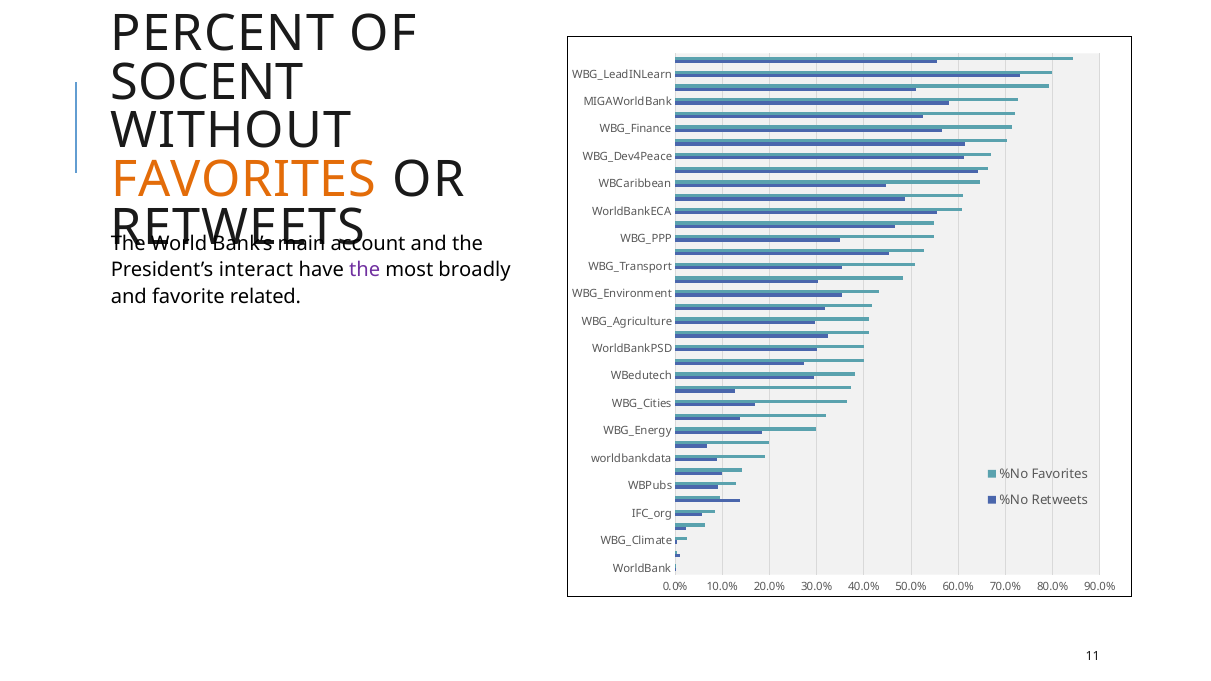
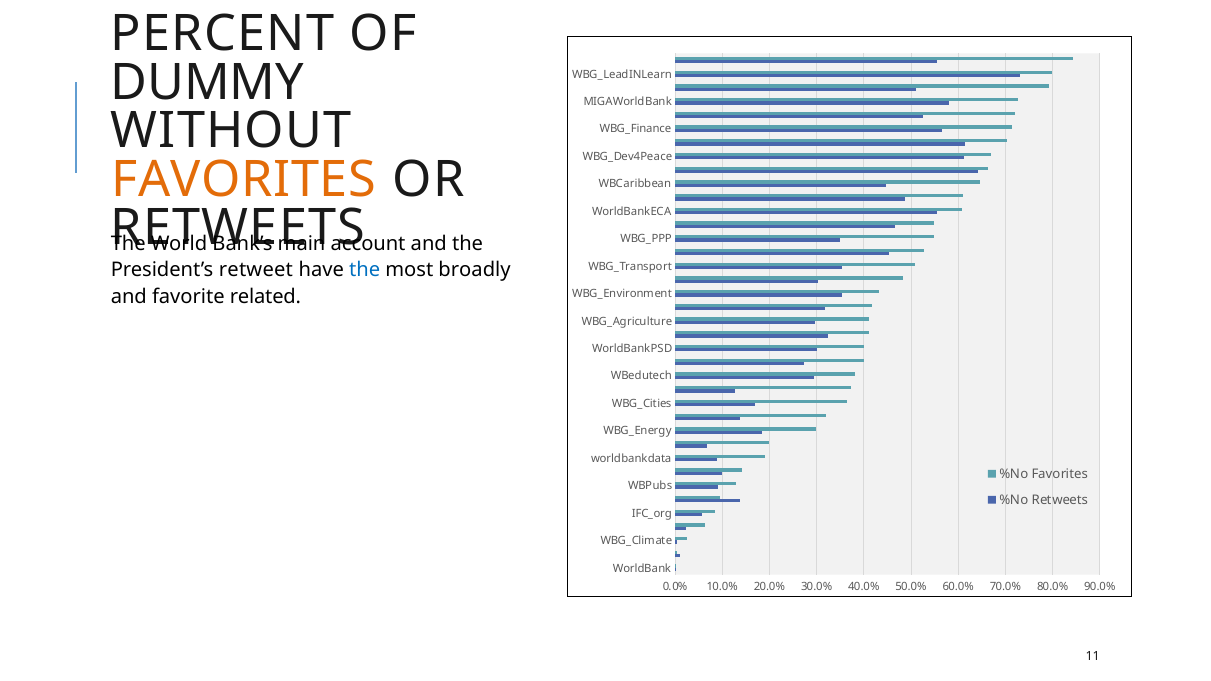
SOCENT: SOCENT -> DUMMY
interact: interact -> retweet
the at (365, 270) colour: purple -> blue
